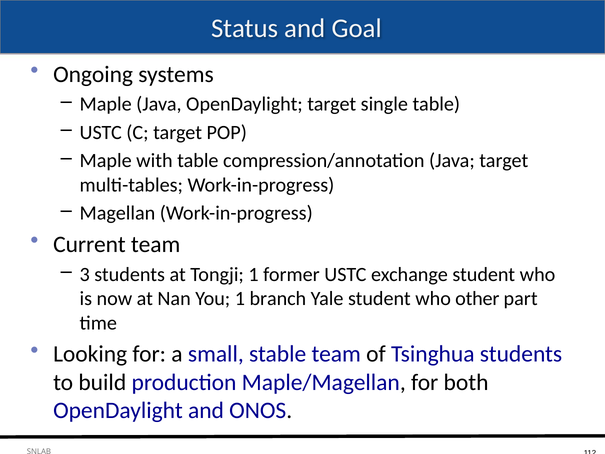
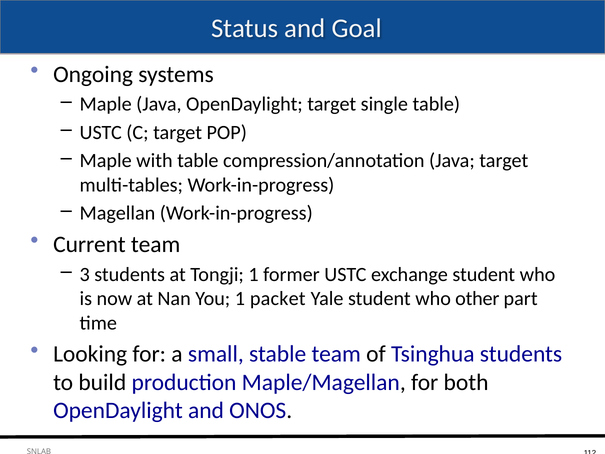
branch: branch -> packet
